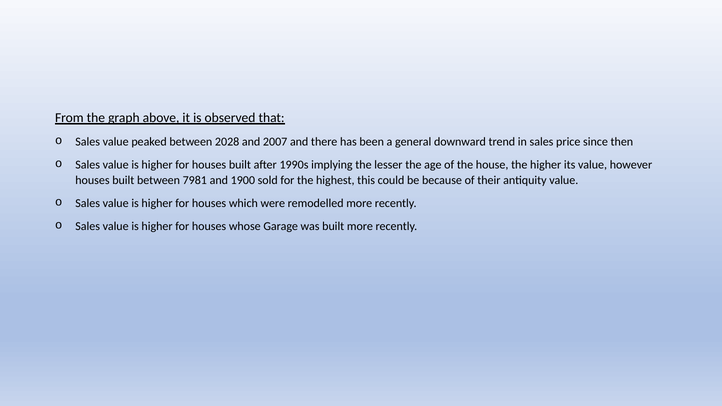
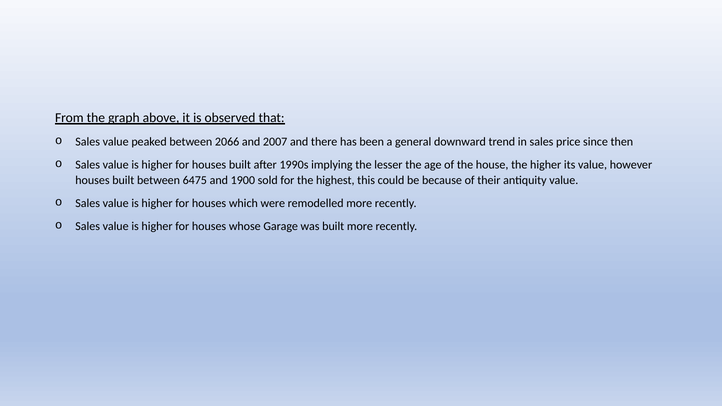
2028: 2028 -> 2066
7981: 7981 -> 6475
